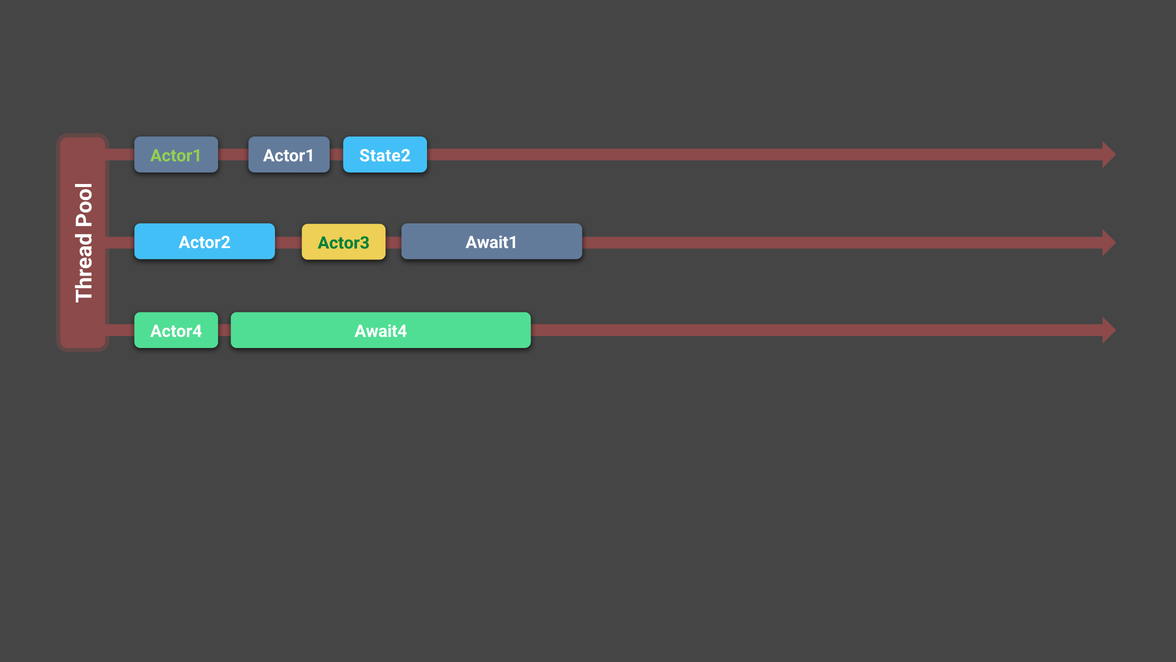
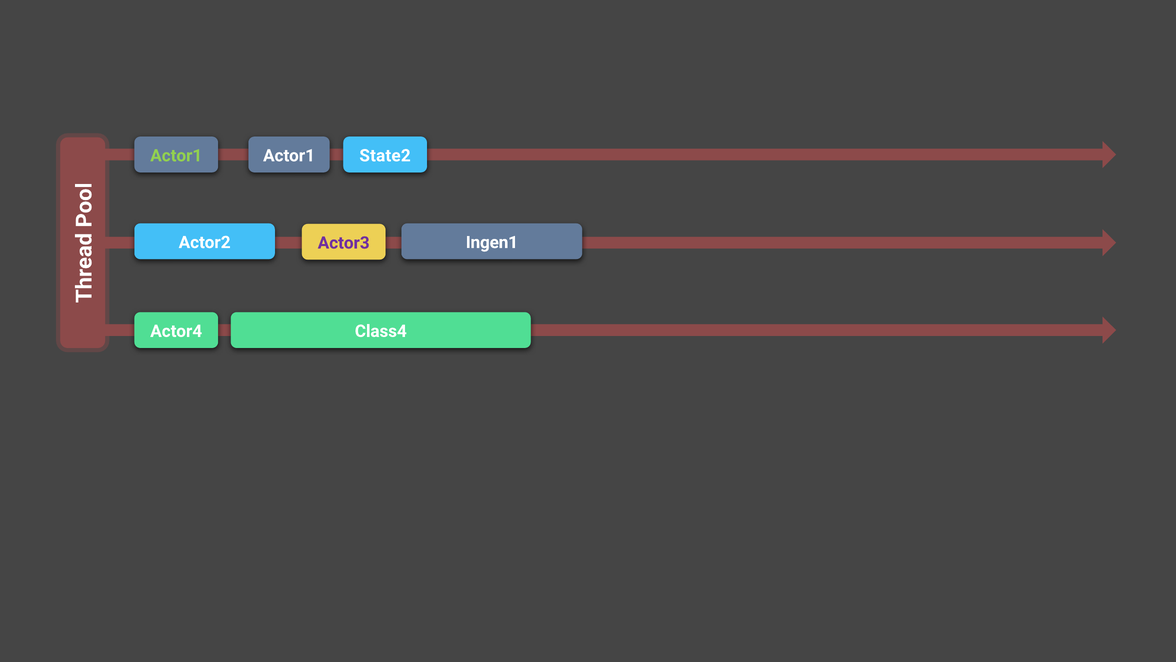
Actor3 colour: green -> purple
Await1: Await1 -> Ingen1
Await4: Await4 -> Class4
